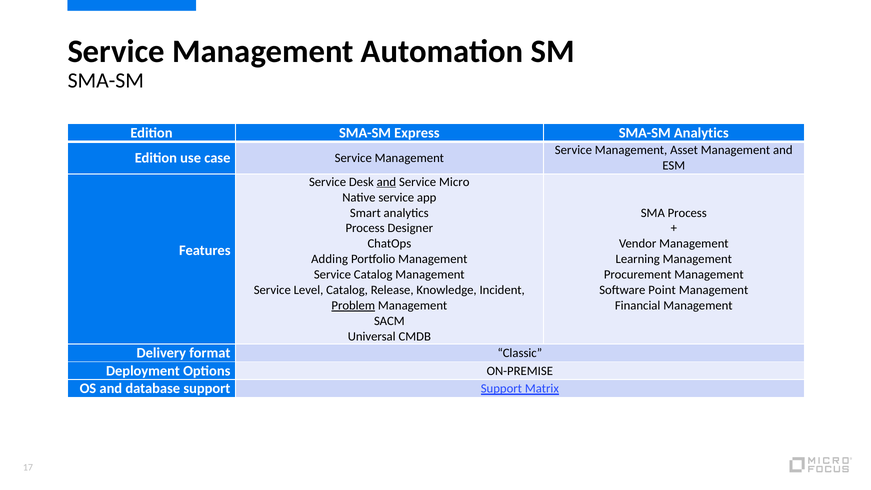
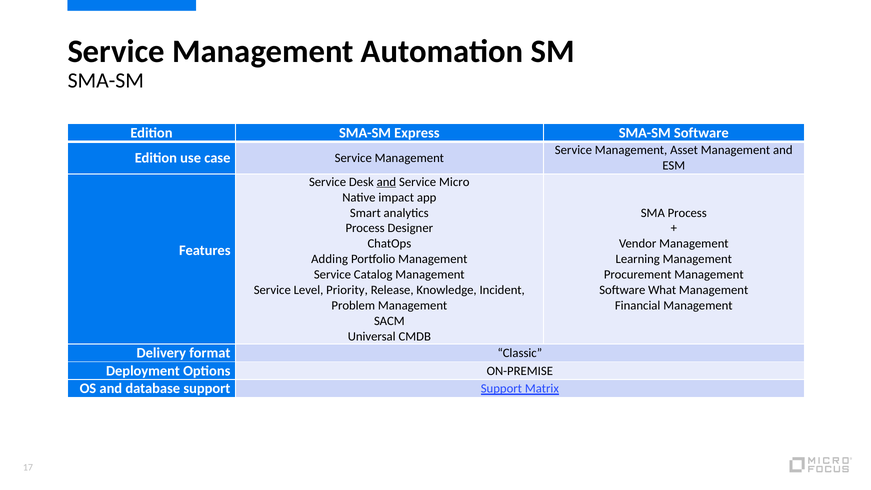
SMA-SM Analytics: Analytics -> Software
Native service: service -> impact
Level Catalog: Catalog -> Priority
Point: Point -> What
Problem underline: present -> none
